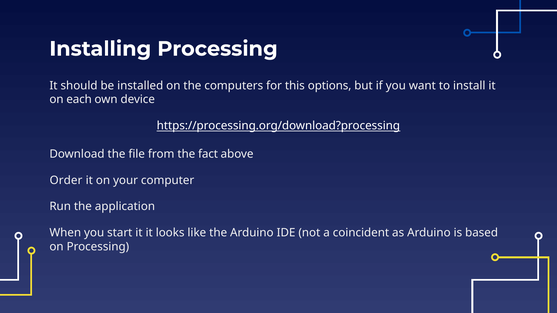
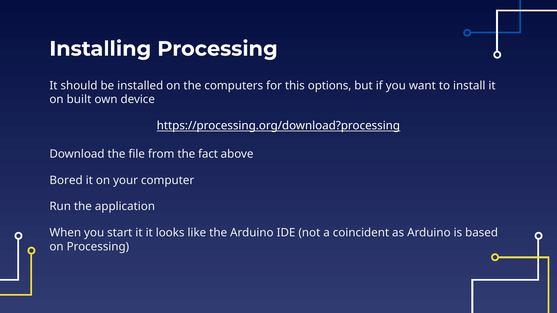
each: each -> built
Order: Order -> Bored
